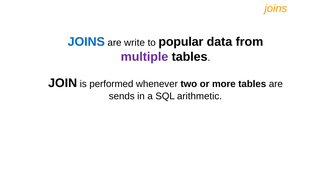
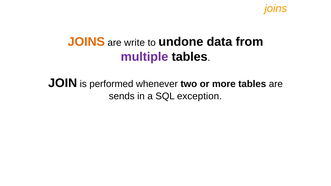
JOINS at (86, 42) colour: blue -> orange
popular: popular -> undone
arithmetic: arithmetic -> exception
